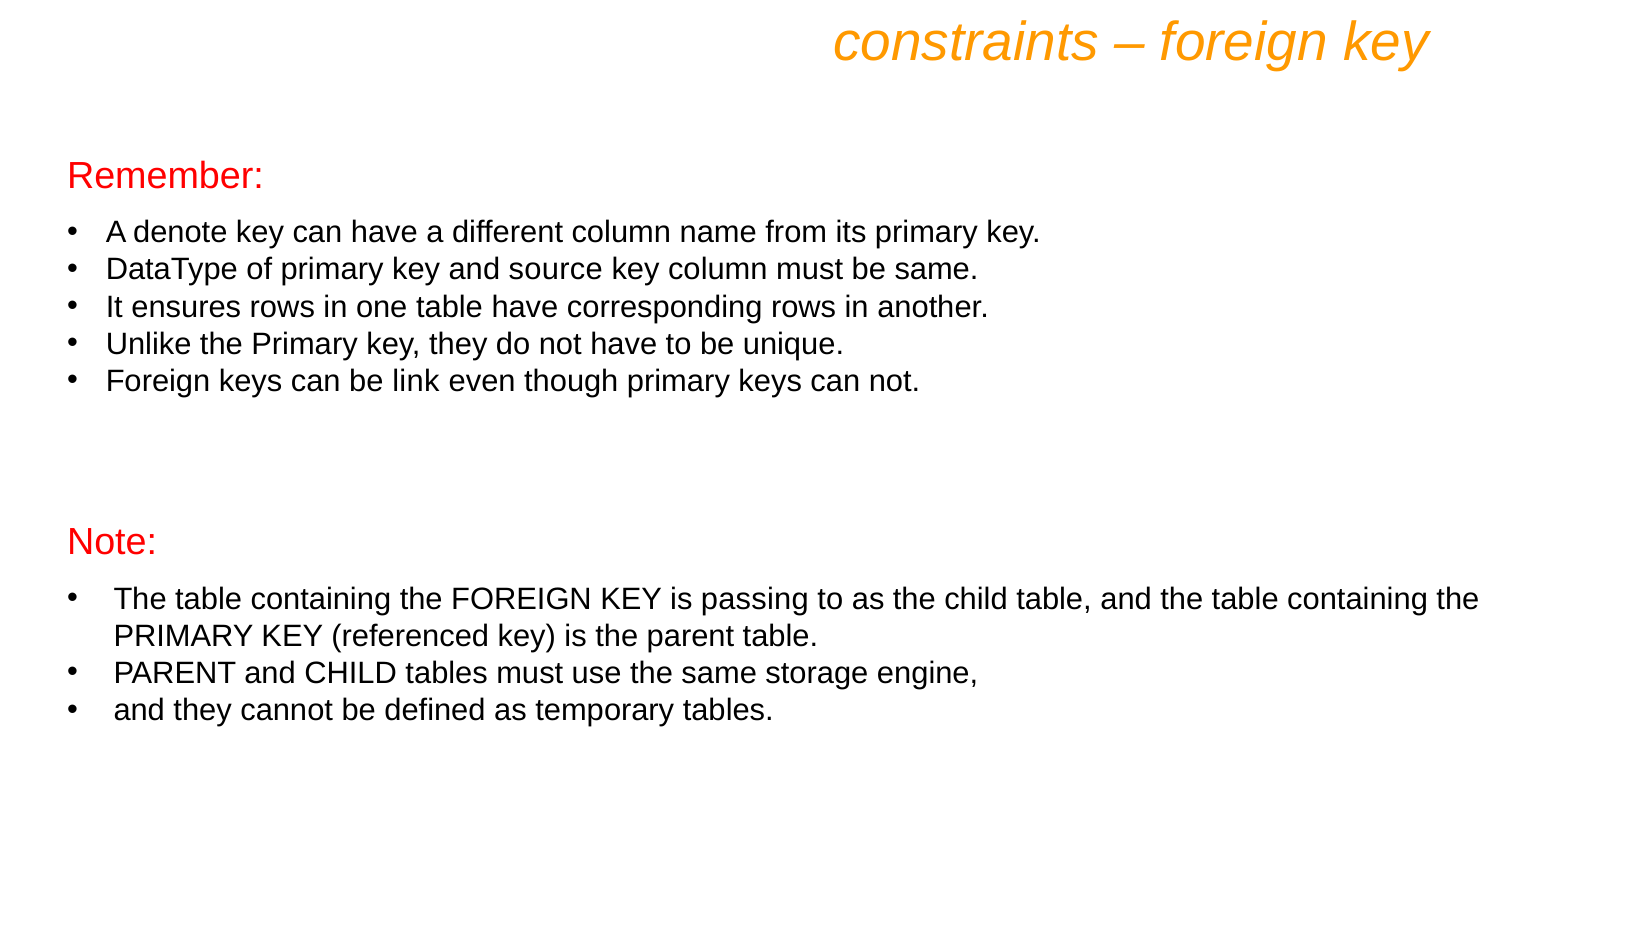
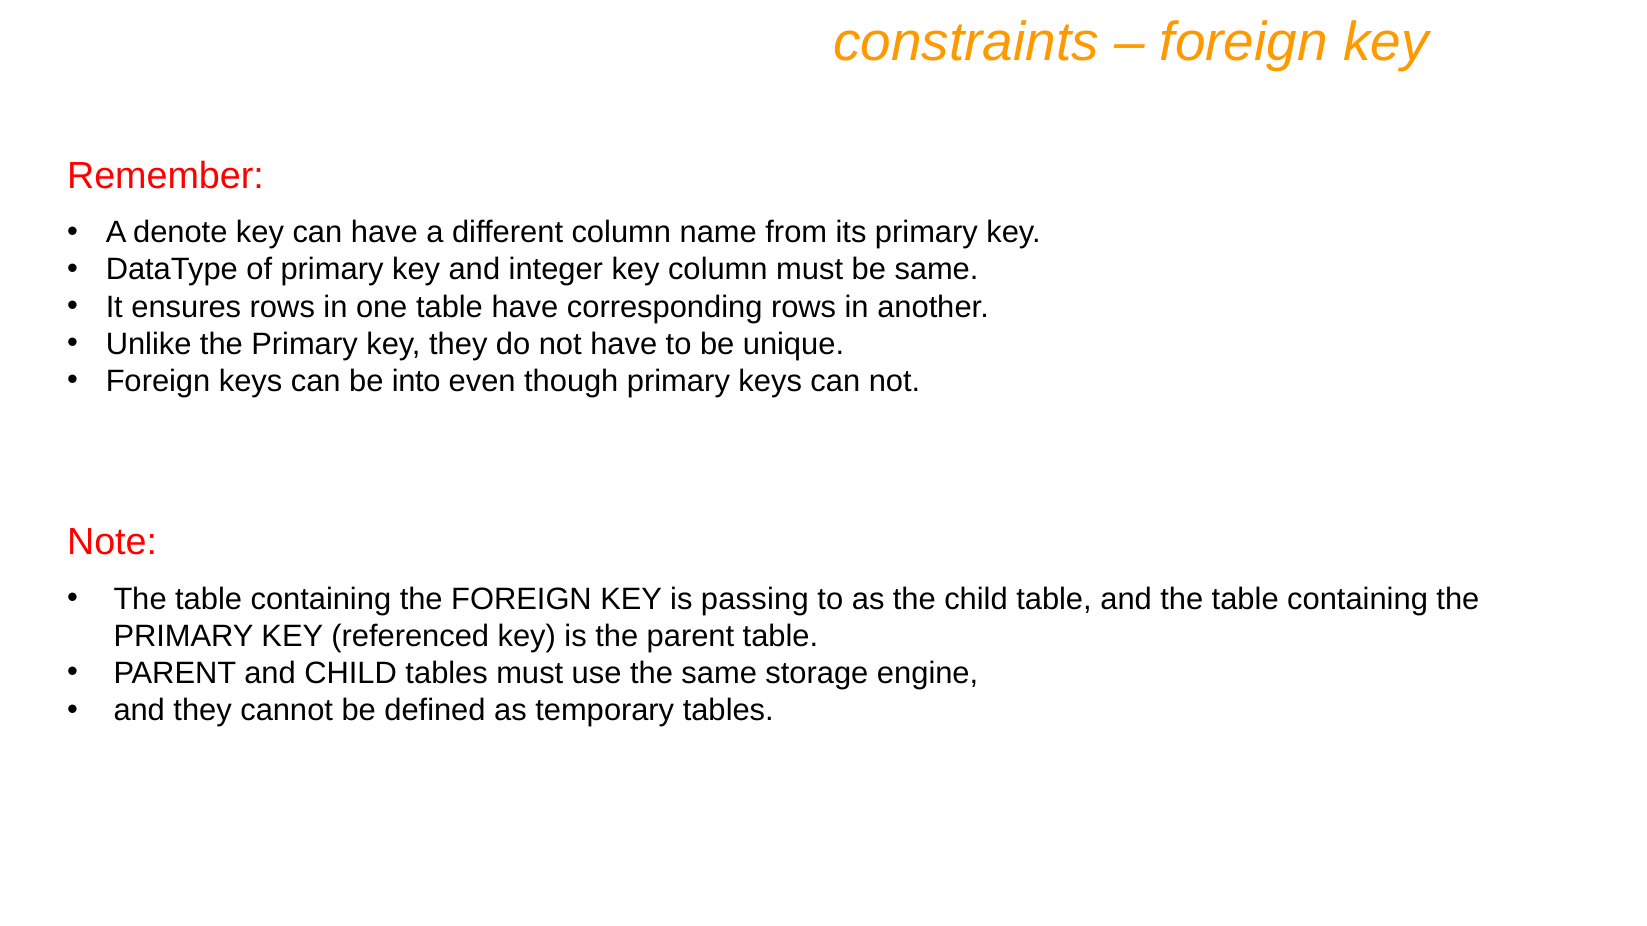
source: source -> integer
link: link -> into
